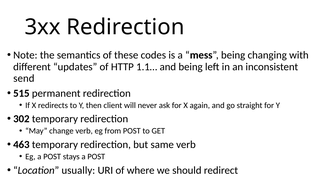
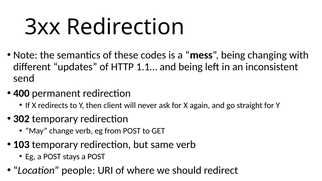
515: 515 -> 400
463: 463 -> 103
usually: usually -> people
